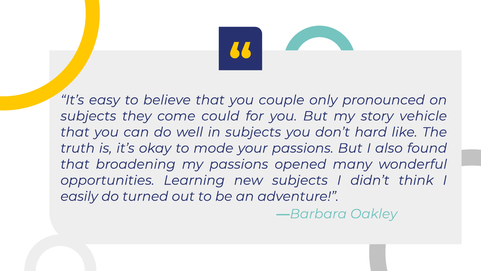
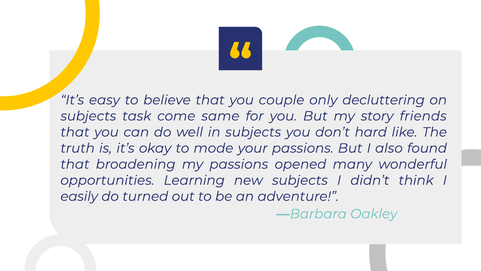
pronounced: pronounced -> decluttering
they: they -> task
could: could -> same
vehicle: vehicle -> friends
